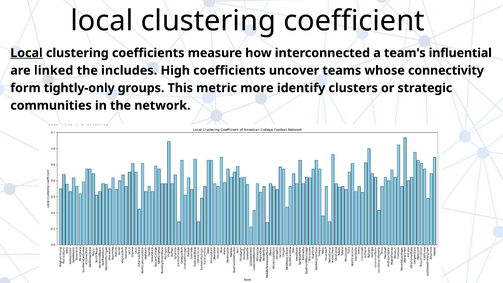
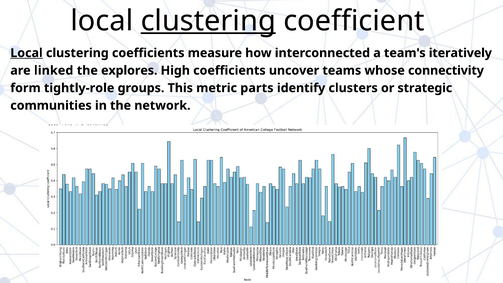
clustering at (208, 21) underline: none -> present
influential: influential -> iteratively
includes: includes -> explores
tightly-only: tightly-only -> tightly-role
more: more -> parts
